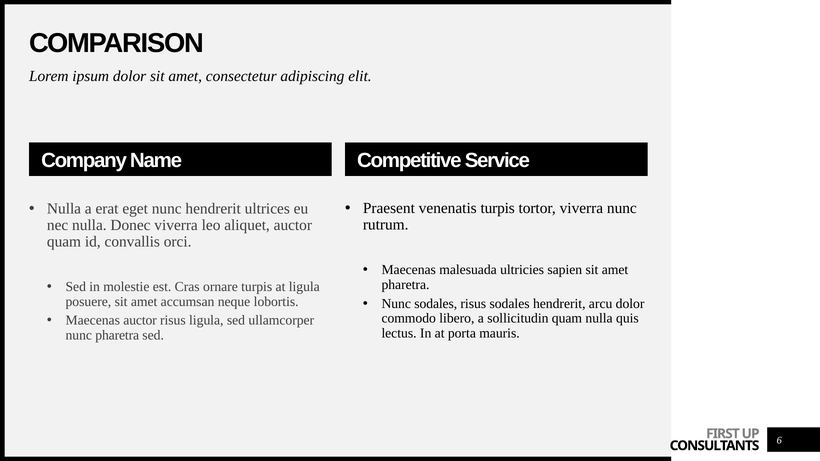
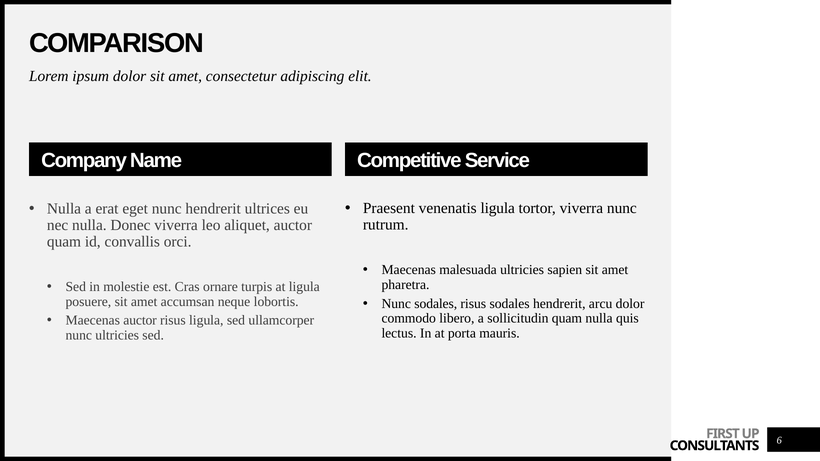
venenatis turpis: turpis -> ligula
nunc pharetra: pharetra -> ultricies
